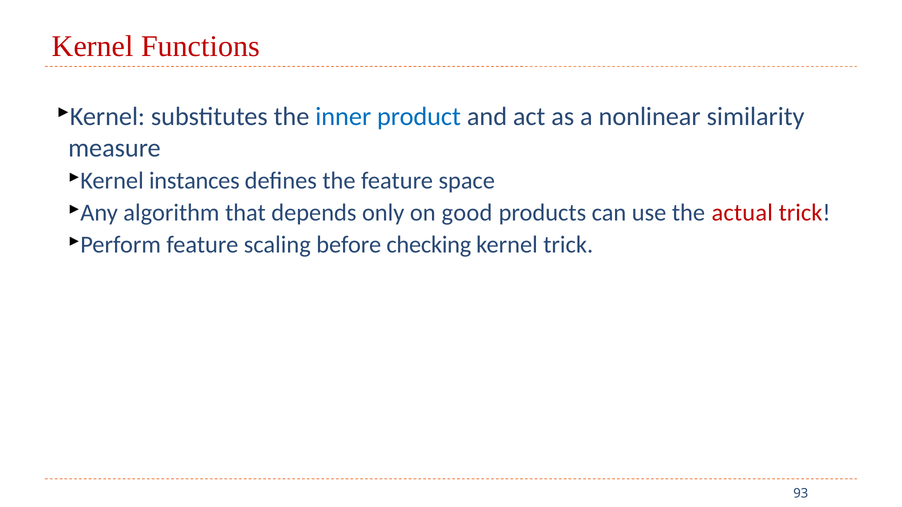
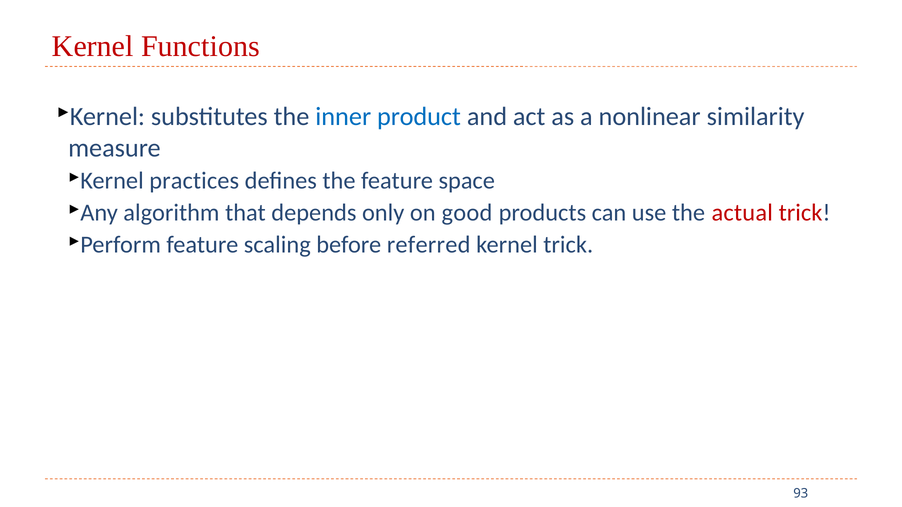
instances: instances -> practices
checking: checking -> referred
